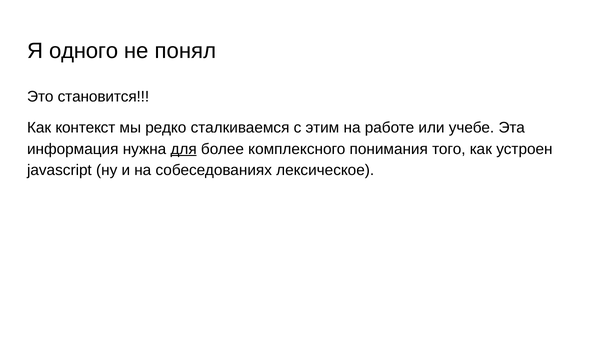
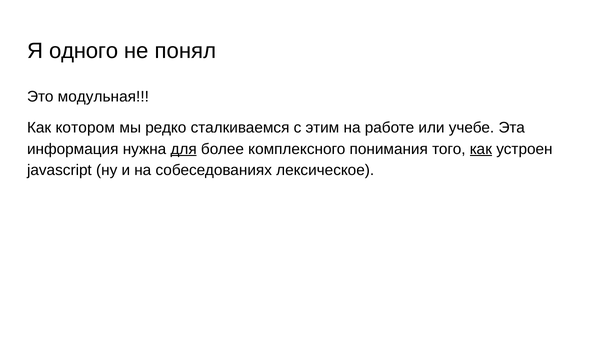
становится: становится -> модульная
контекст: контекст -> котором
как at (481, 149) underline: none -> present
